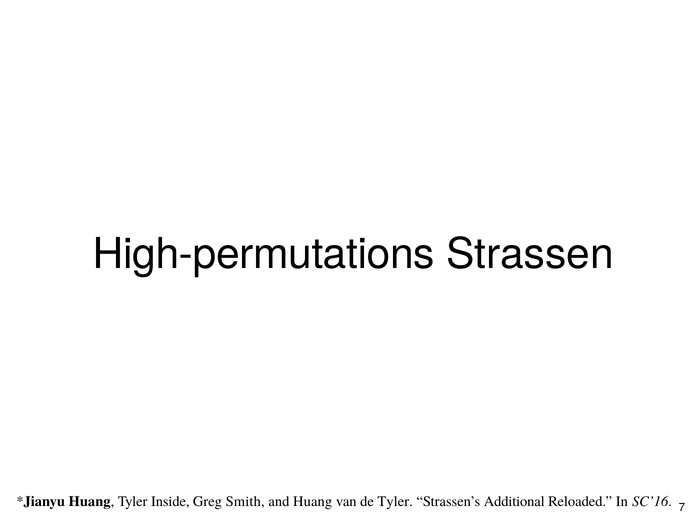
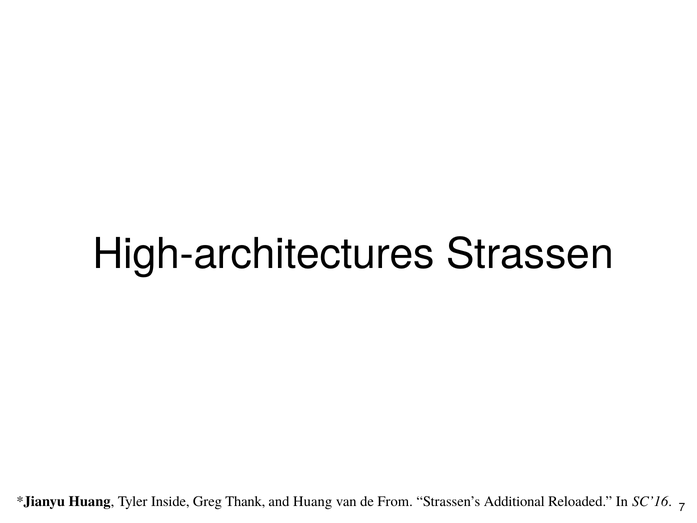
High-permutations: High-permutations -> High-architectures
Smith: Smith -> Thank
de Tyler: Tyler -> From
